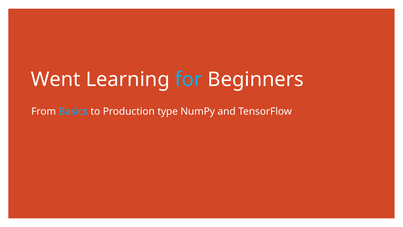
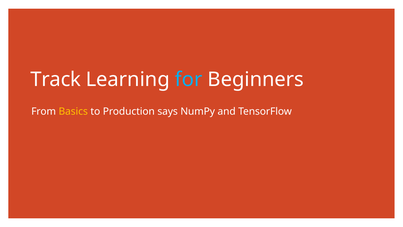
Went: Went -> Track
Basics colour: light blue -> yellow
type: type -> says
